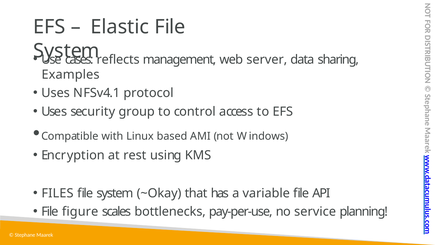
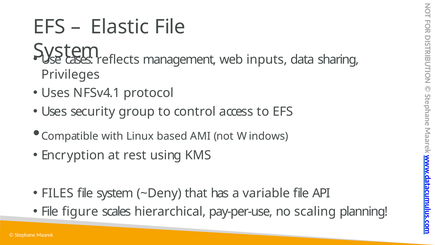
server: server -> inputs
Examples: Examples -> Privileges
~Okay: ~Okay -> ~Deny
bottlenecks: bottlenecks -> hierarchical
service: service -> scaling
